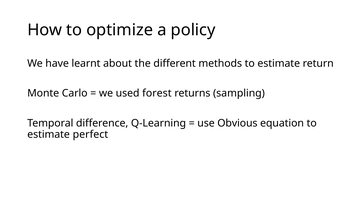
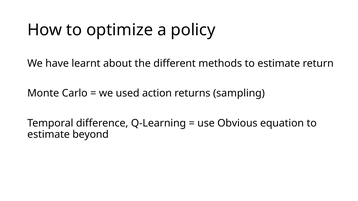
forest: forest -> action
perfect: perfect -> beyond
